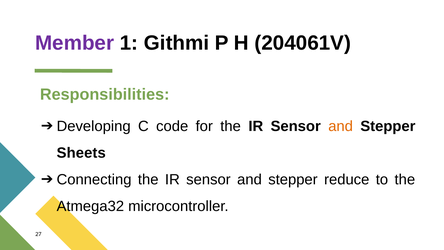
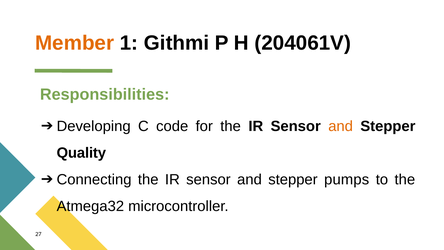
Member colour: purple -> orange
Sheets: Sheets -> Quality
reduce: reduce -> pumps
